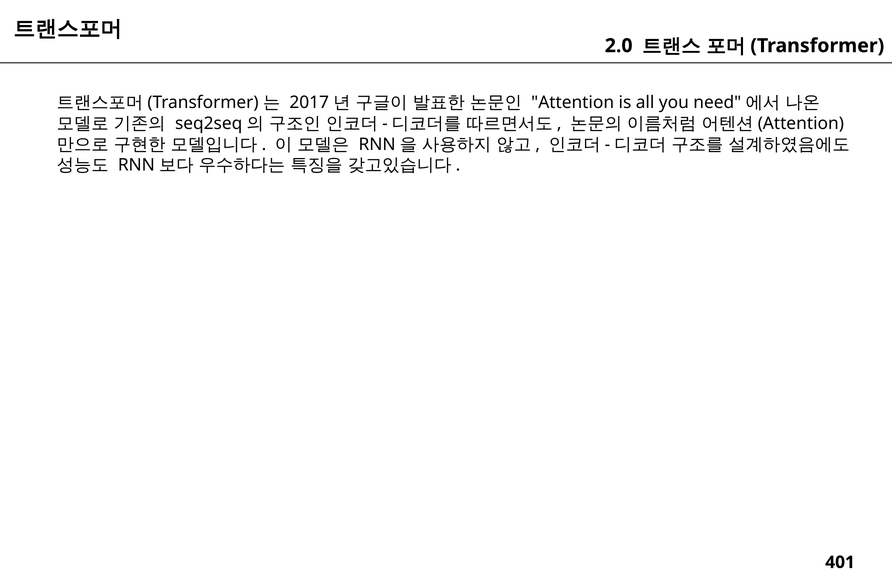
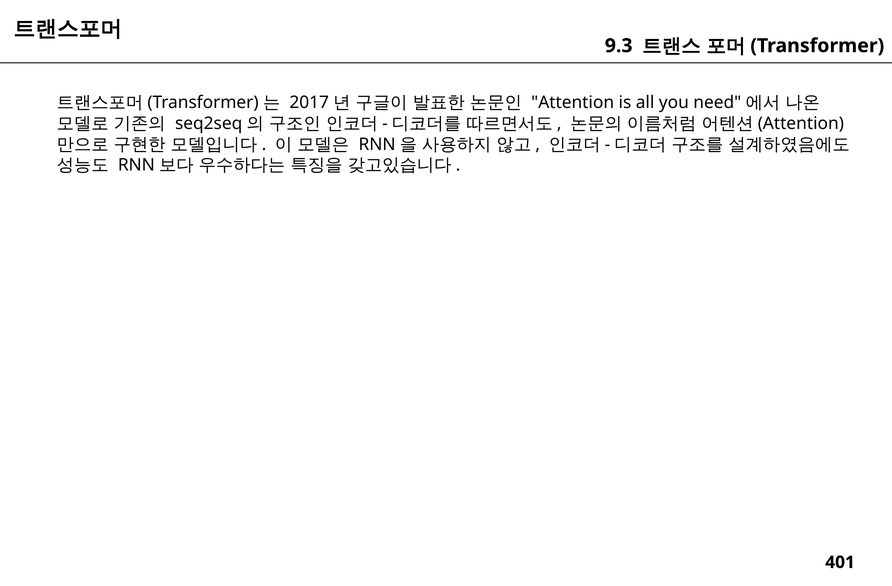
2.0: 2.0 -> 9.3
